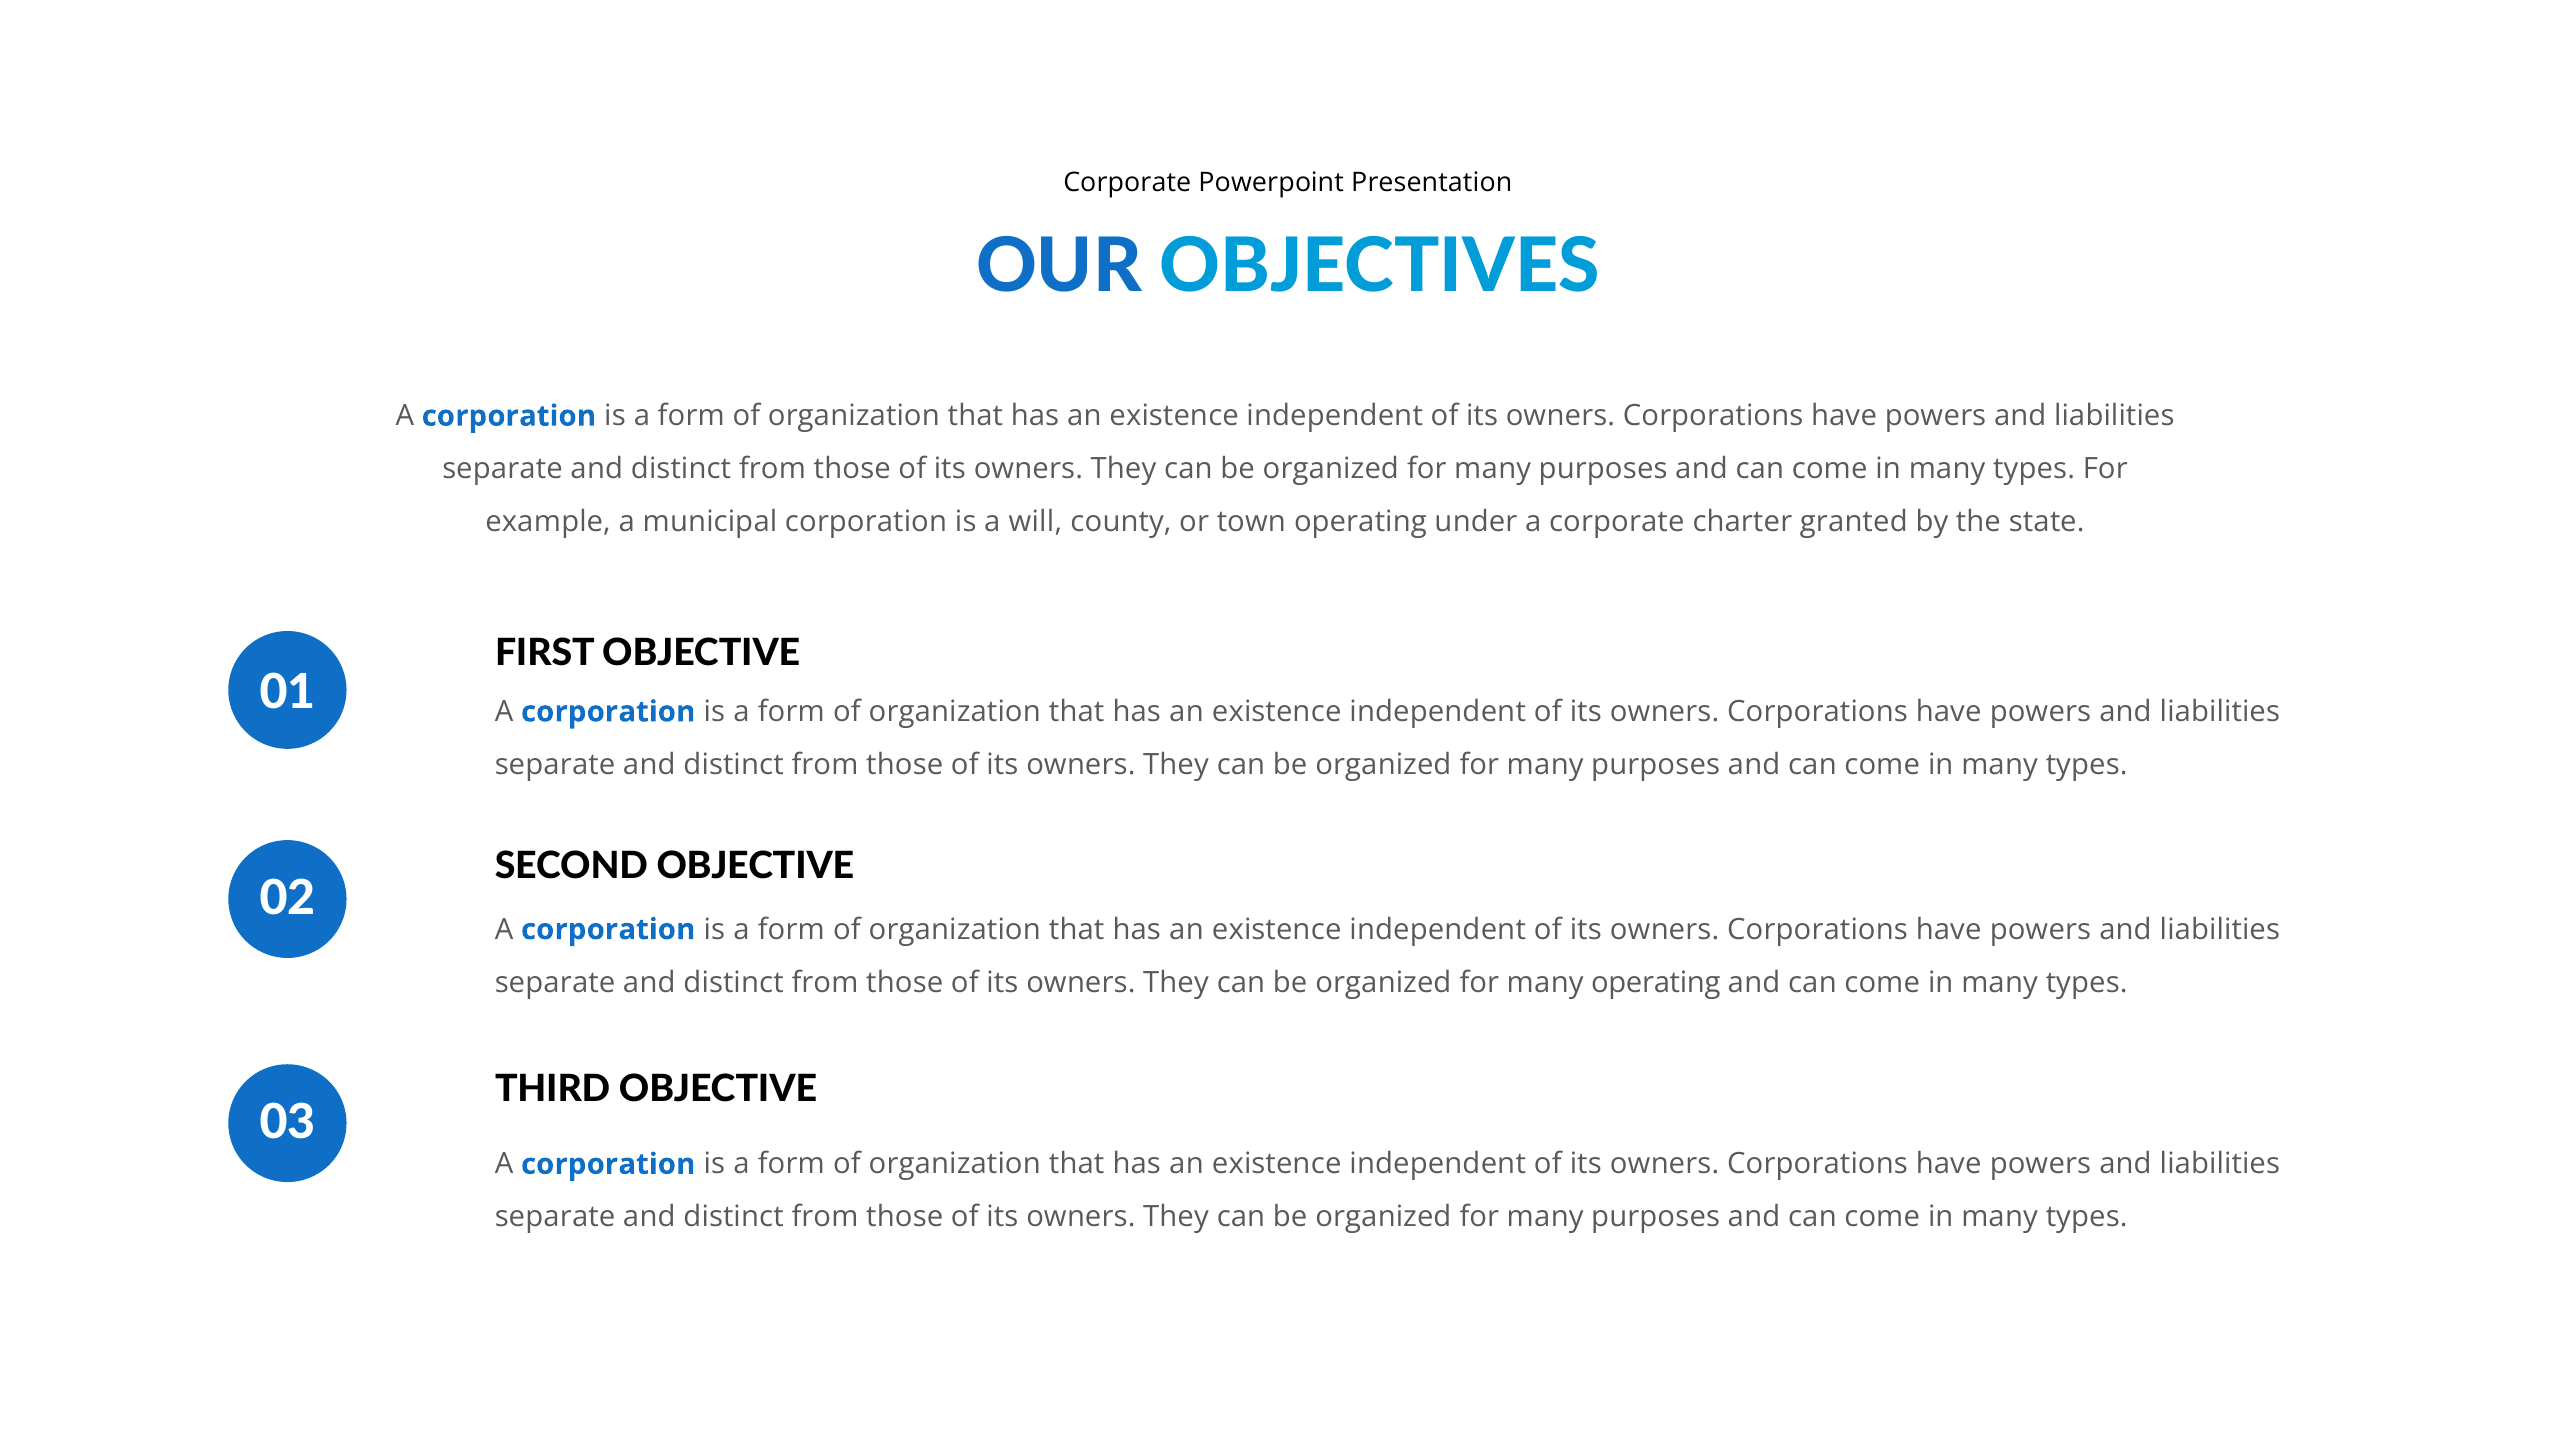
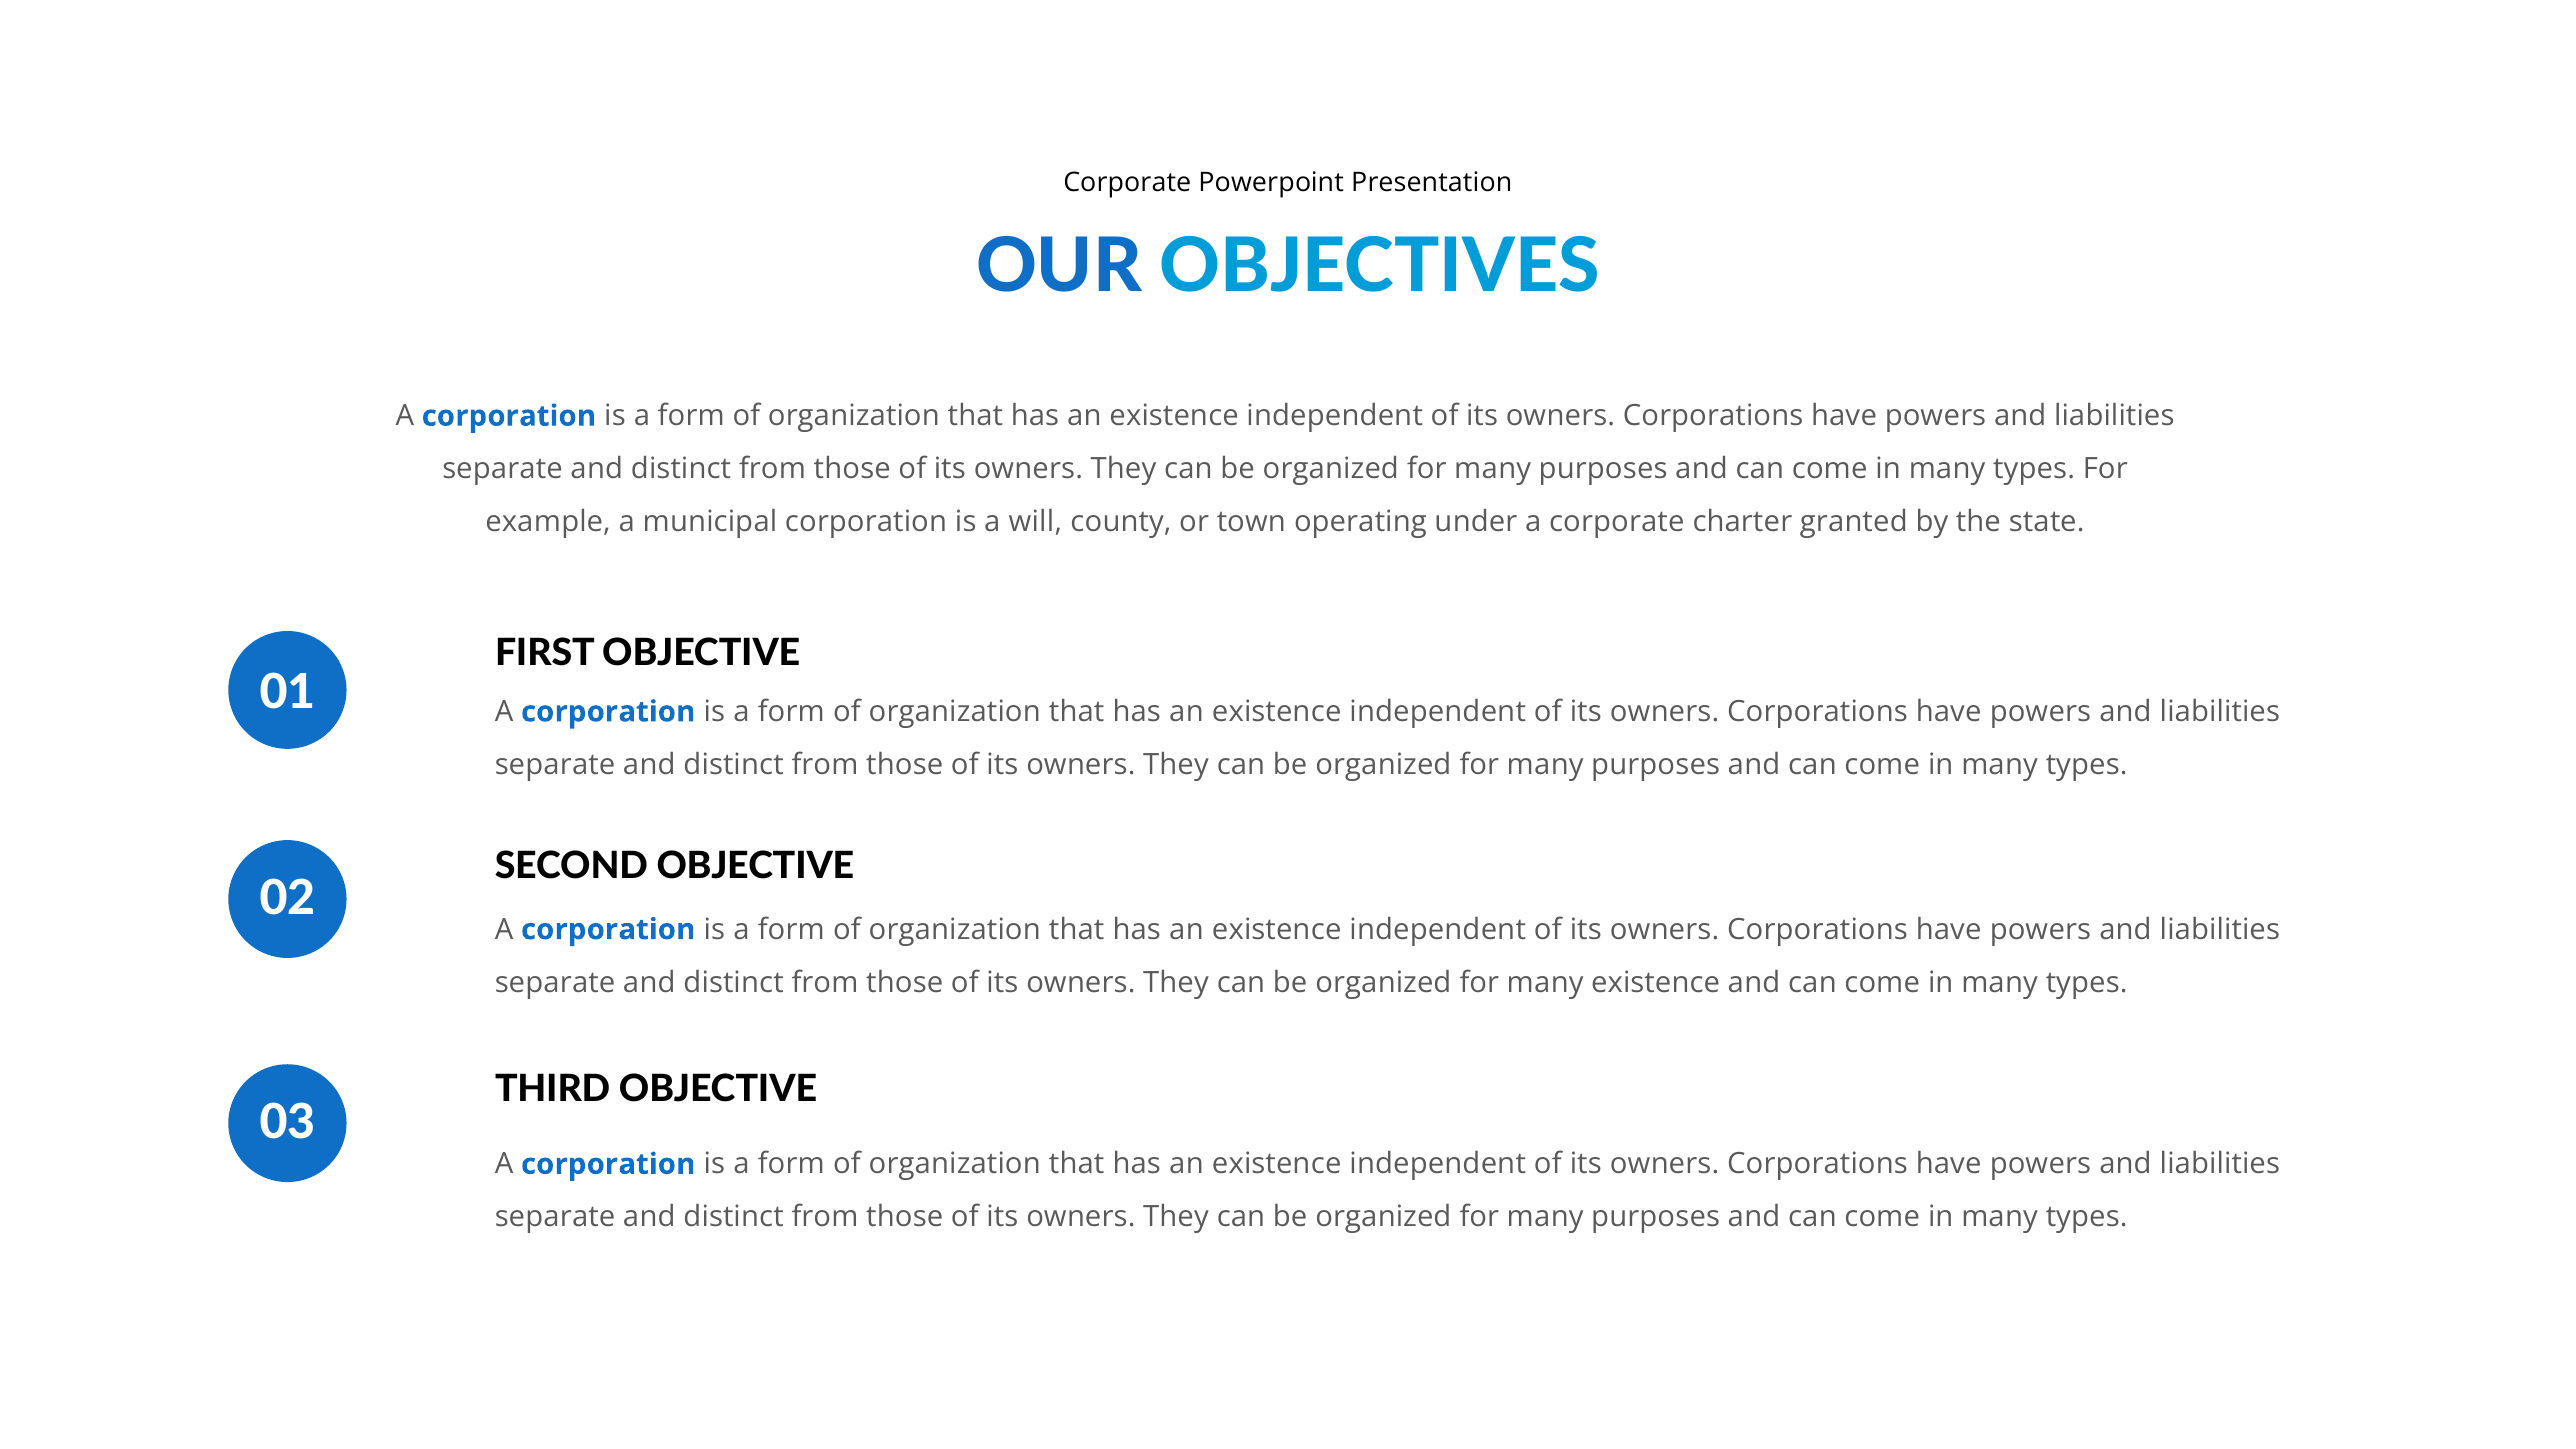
many operating: operating -> existence
